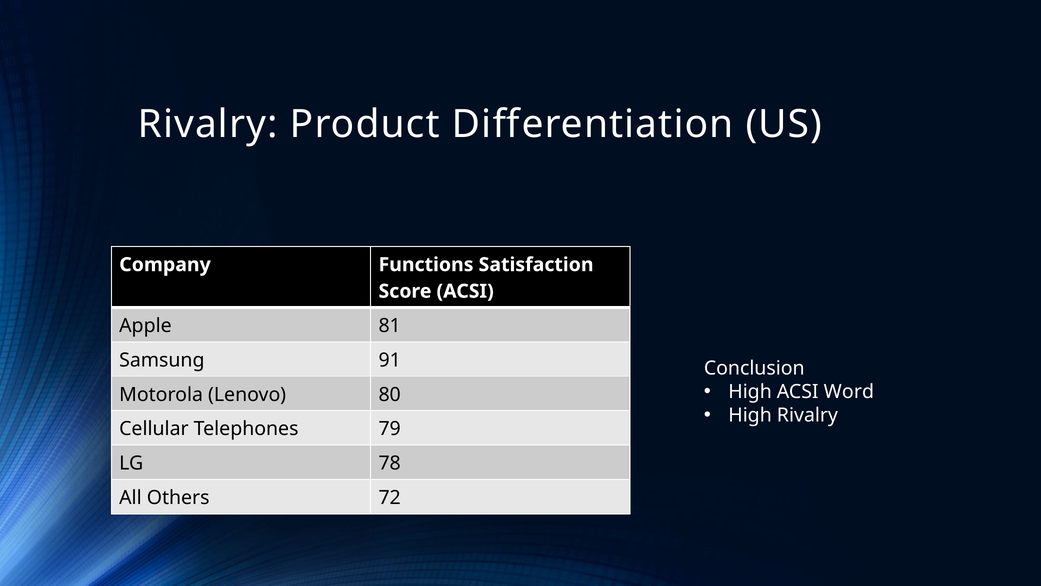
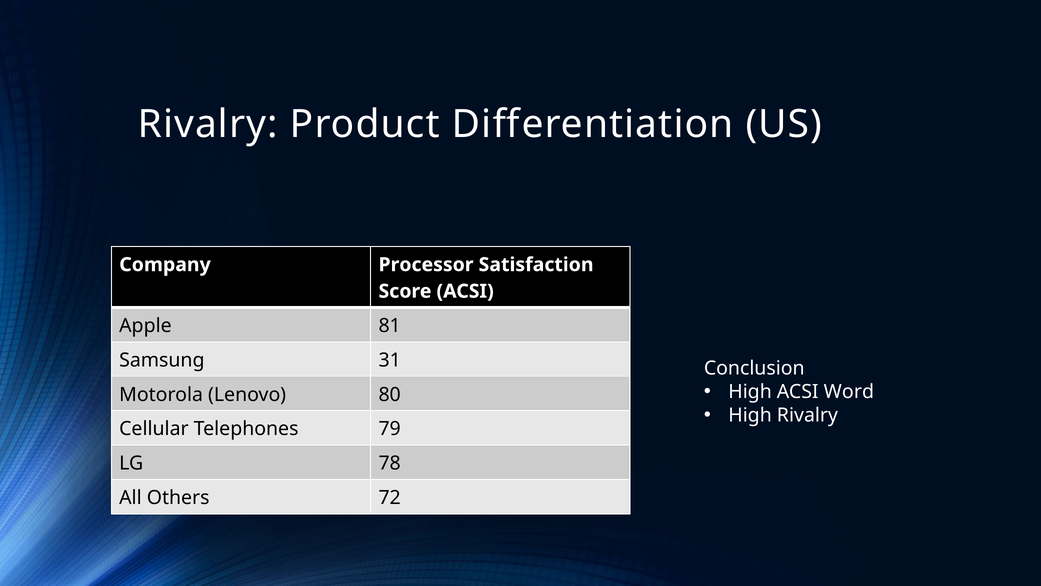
Functions: Functions -> Processor
91: 91 -> 31
